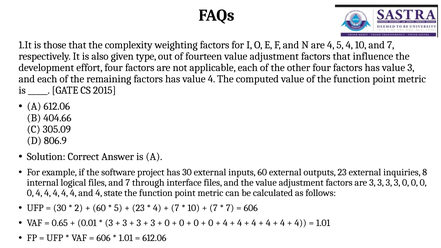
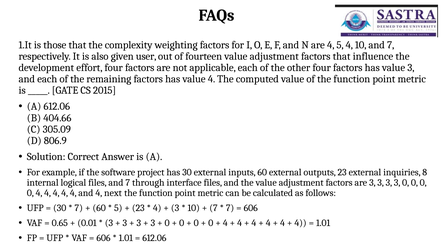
type: type -> user
state: state -> next
2 at (79, 208): 2 -> 7
7 at (175, 208): 7 -> 3
